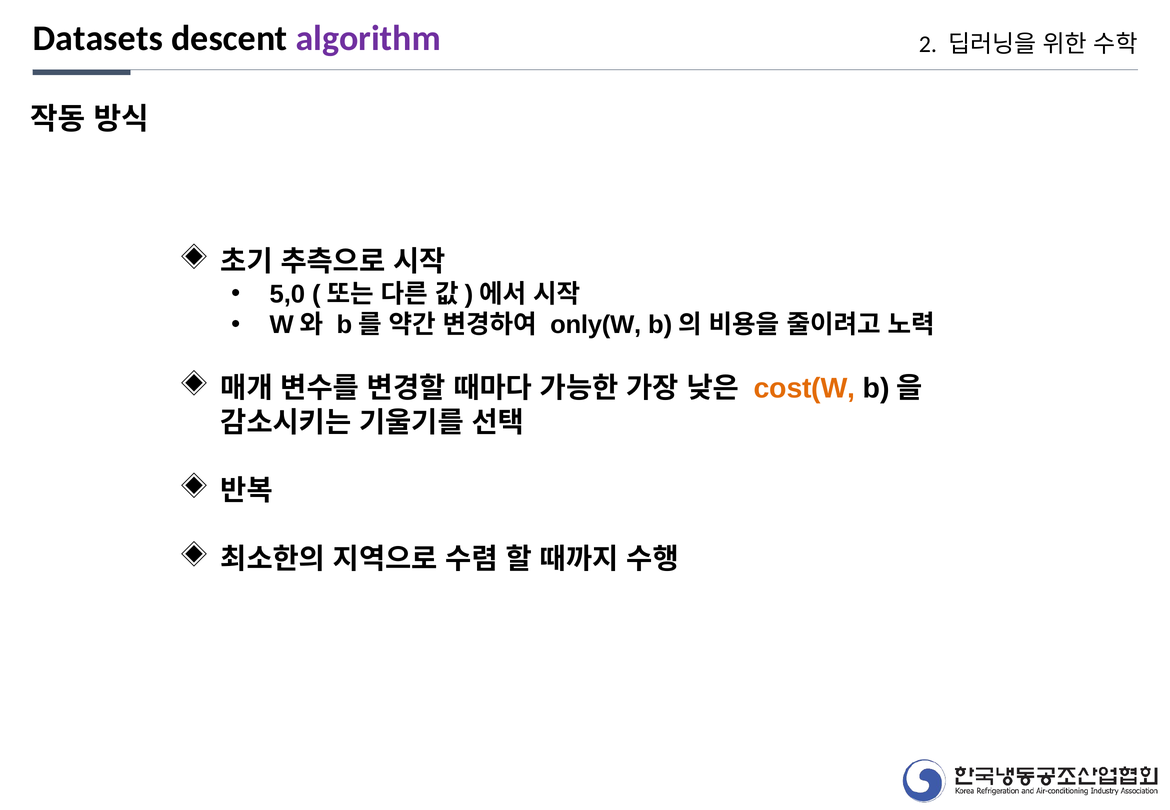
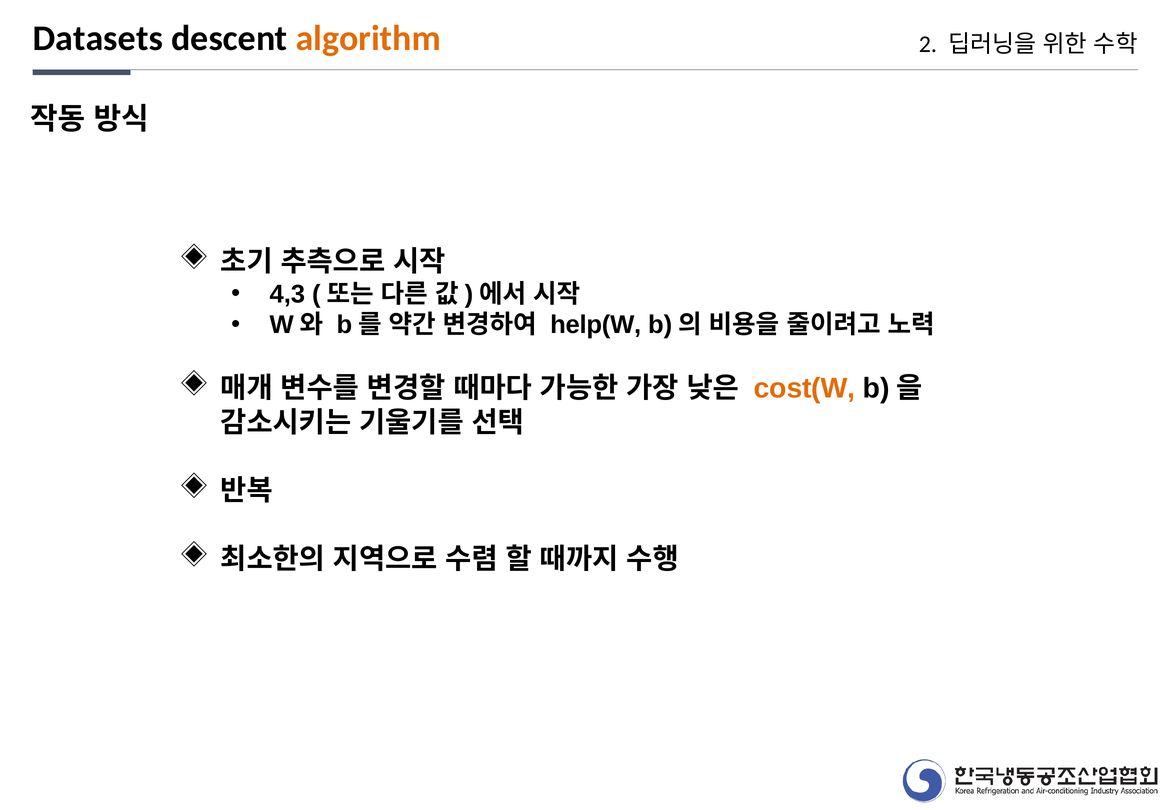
algorithm colour: purple -> orange
5,0: 5,0 -> 4,3
only(W: only(W -> help(W
